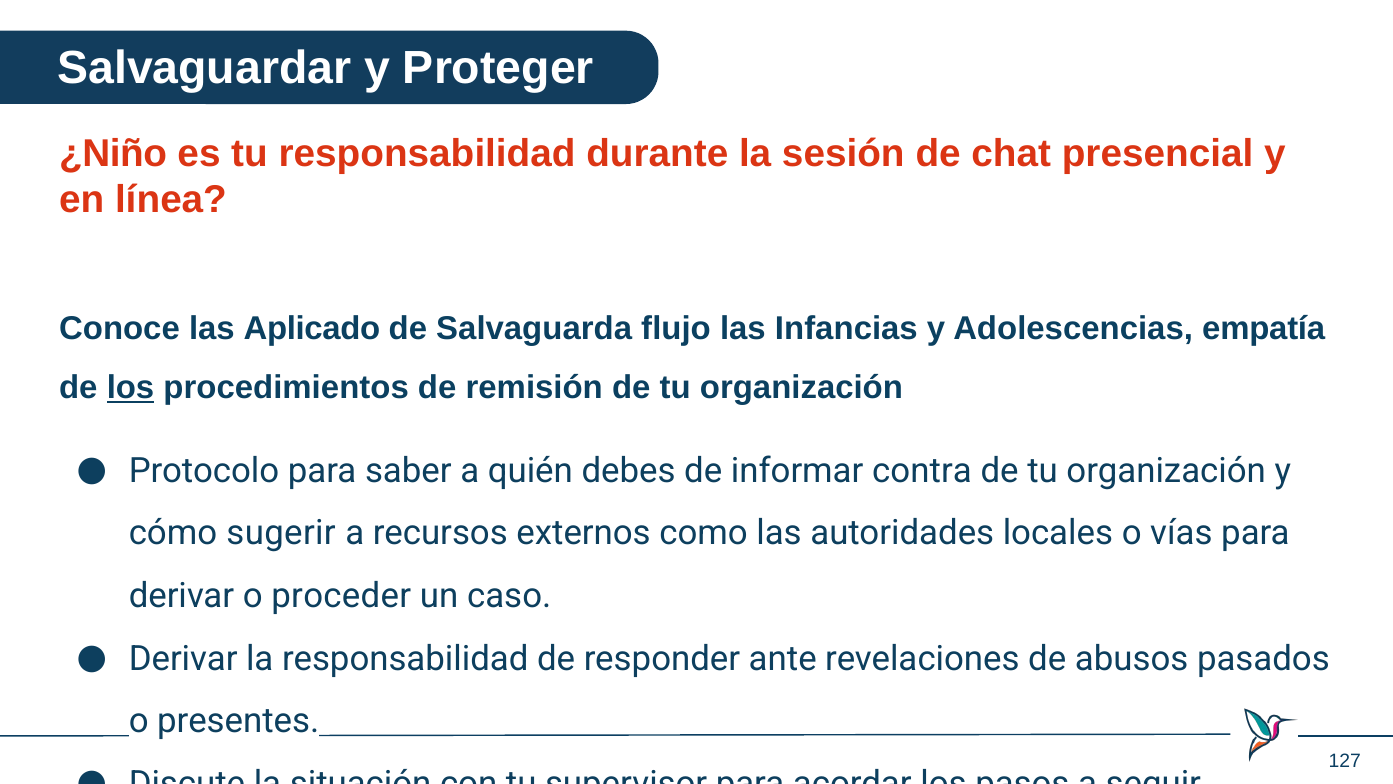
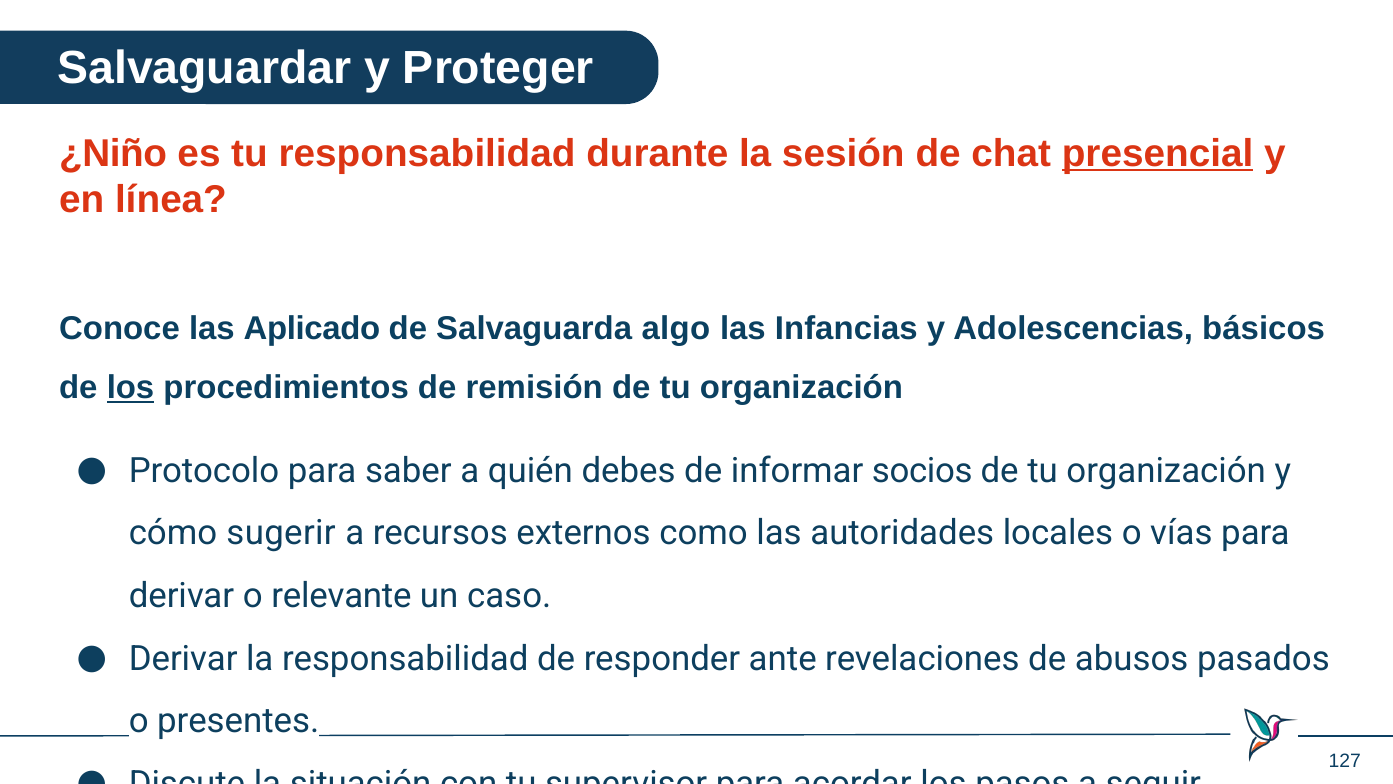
presencial underline: none -> present
flujo: flujo -> algo
empatía: empatía -> básicos
contra: contra -> socios
proceder: proceder -> relevante
